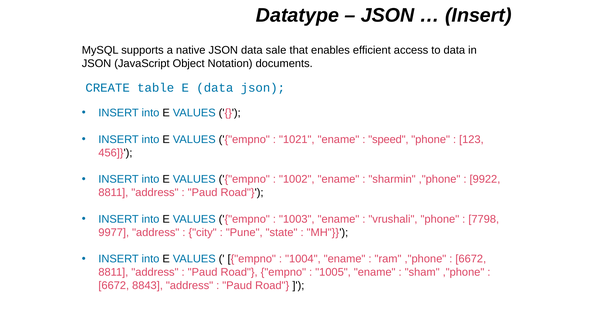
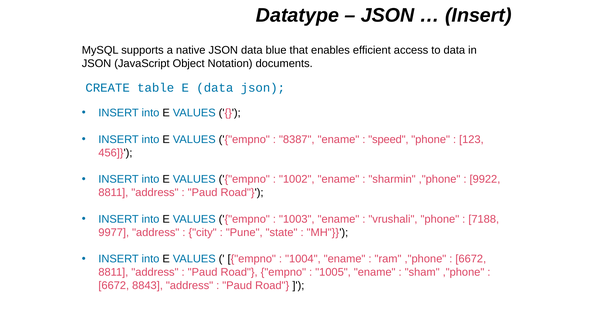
sale: sale -> blue
1021: 1021 -> 8387
7798: 7798 -> 7188
